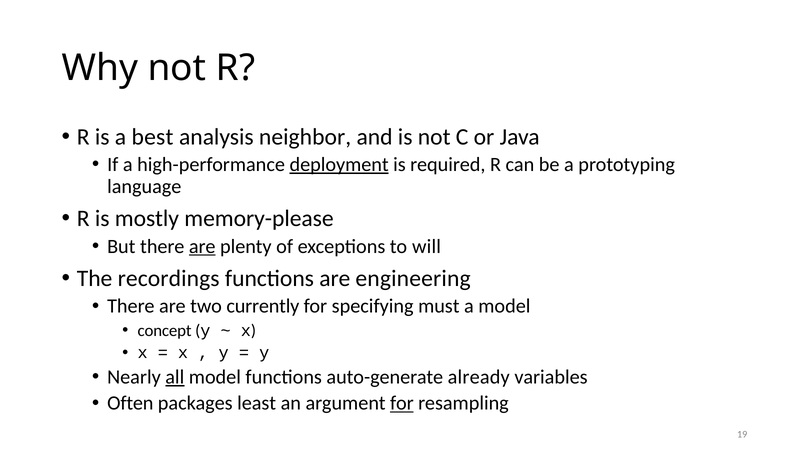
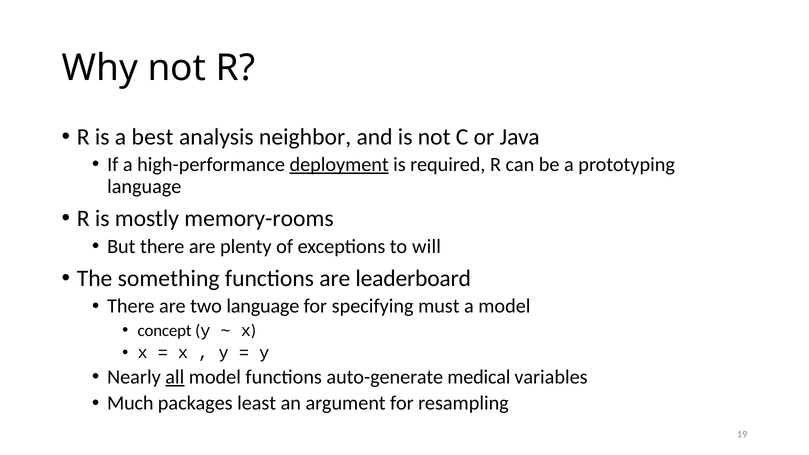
memory-please: memory-please -> memory-rooms
are at (202, 246) underline: present -> none
recordings: recordings -> something
engineering: engineering -> leaderboard
two currently: currently -> language
already: already -> medical
Often: Often -> Much
for at (402, 403) underline: present -> none
